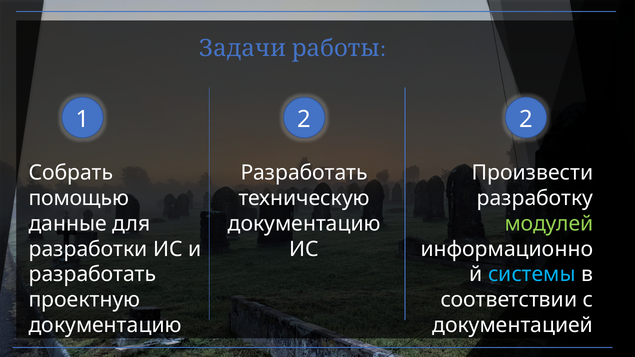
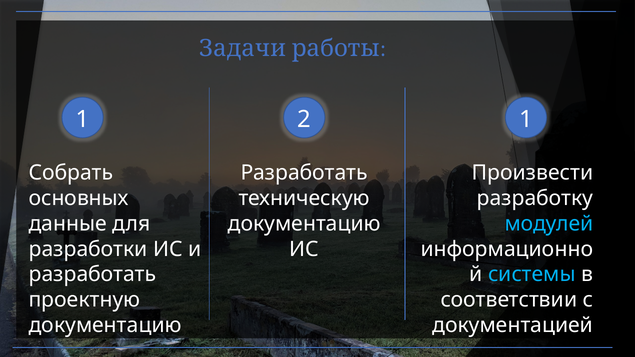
2 2: 2 -> 1
помощью: помощью -> основных
модулей colour: light green -> light blue
